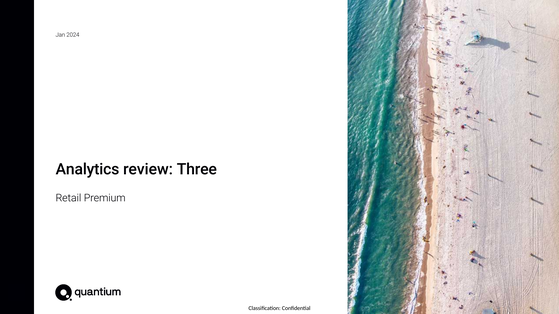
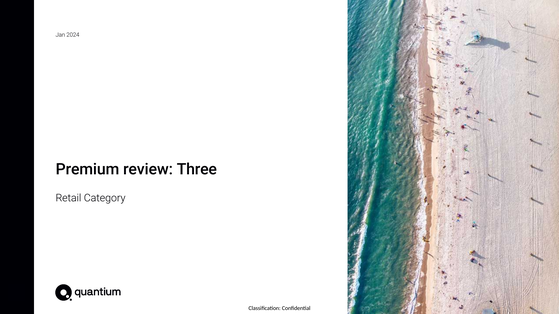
Analytics: Analytics -> Premium
Premium: Premium -> Category
